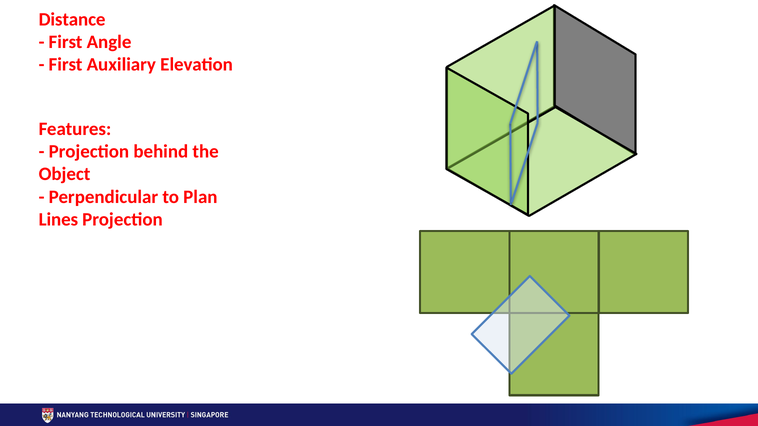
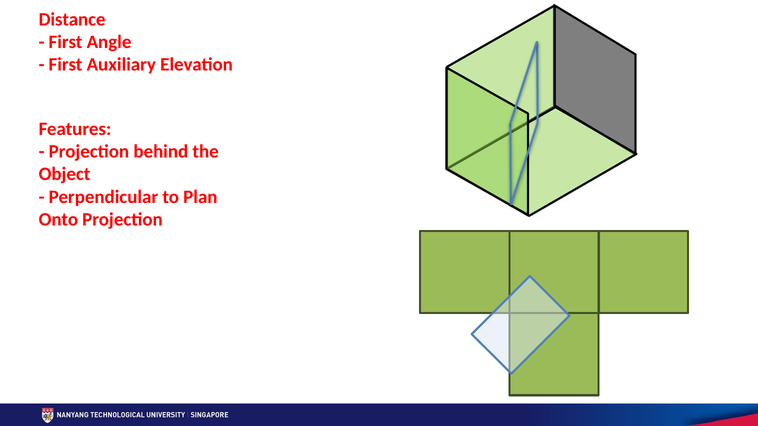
Lines: Lines -> Onto
